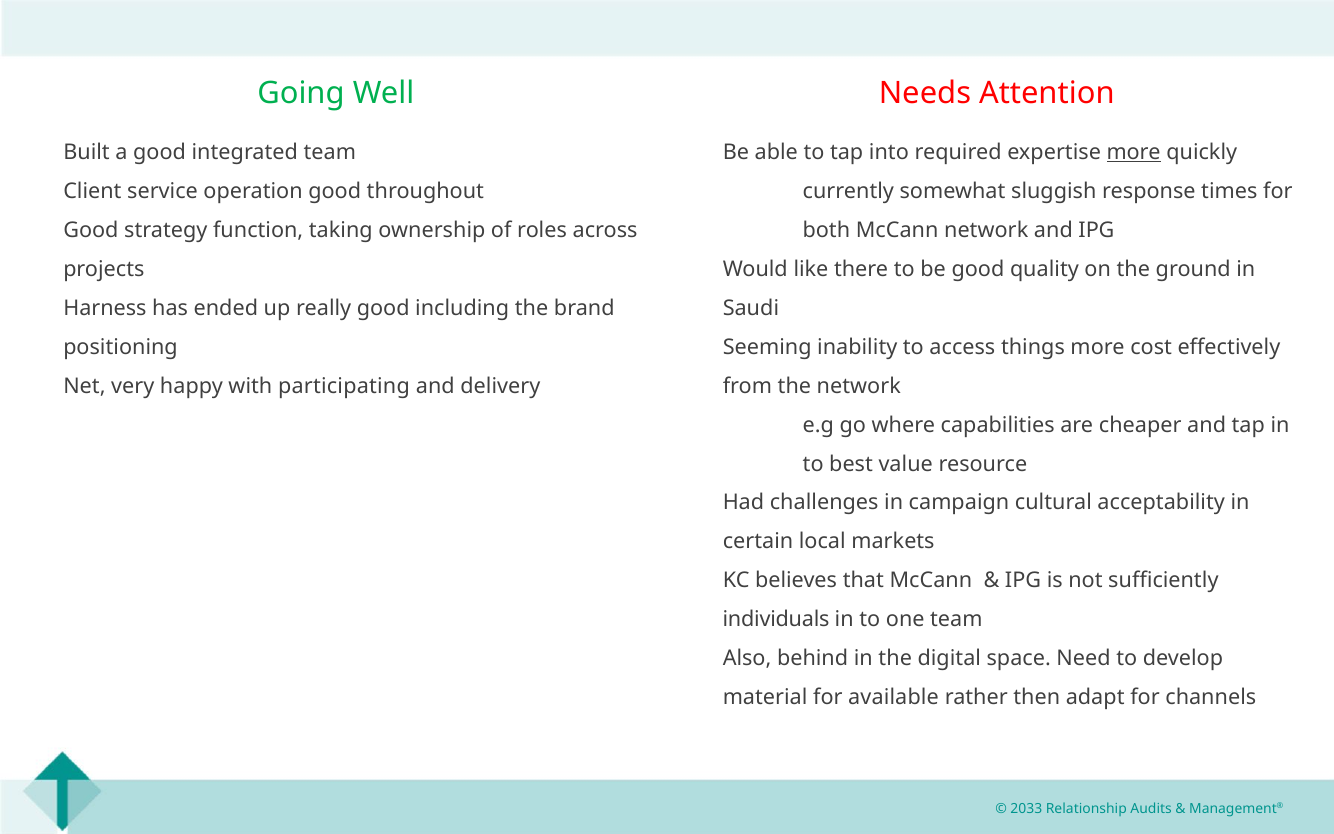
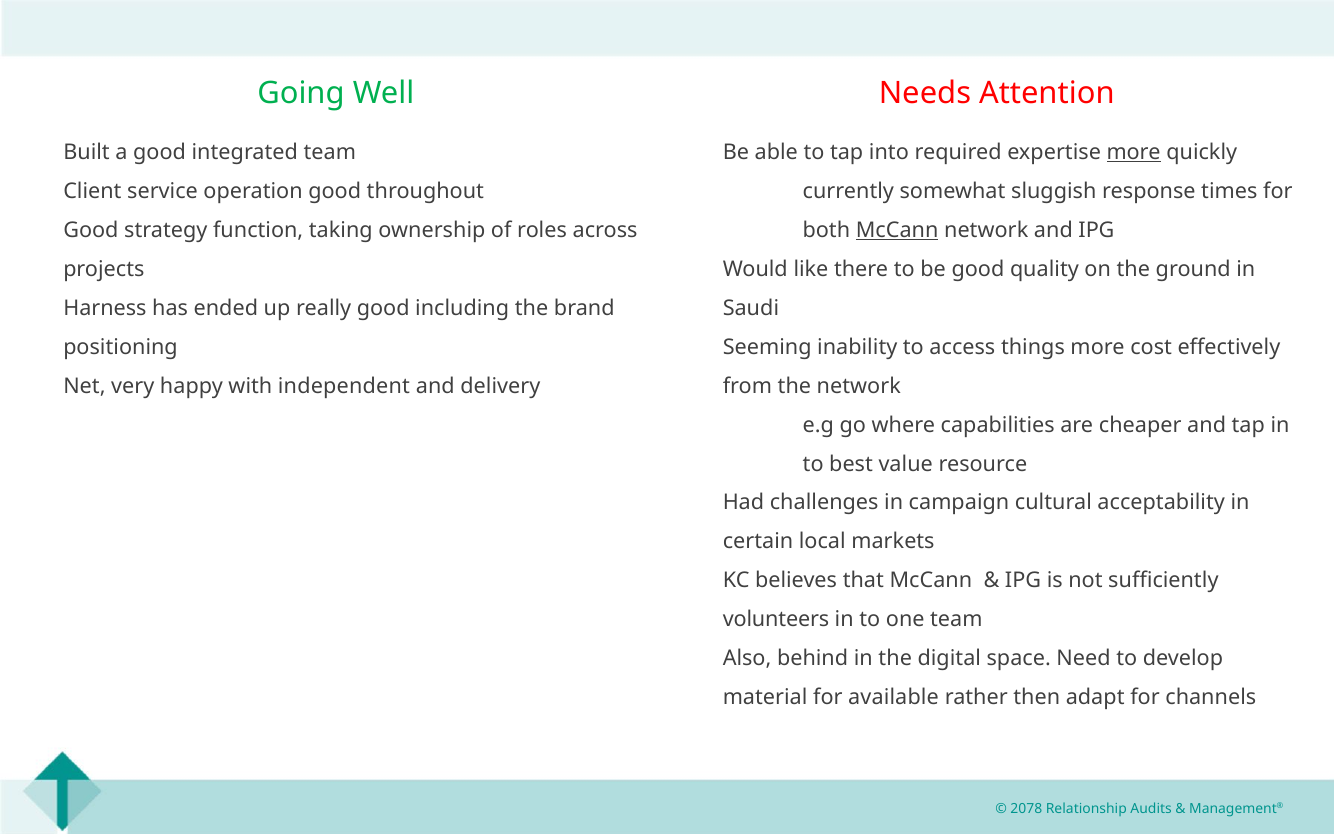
McCann at (897, 230) underline: none -> present
participating: participating -> independent
individuals: individuals -> volunteers
2033: 2033 -> 2078
